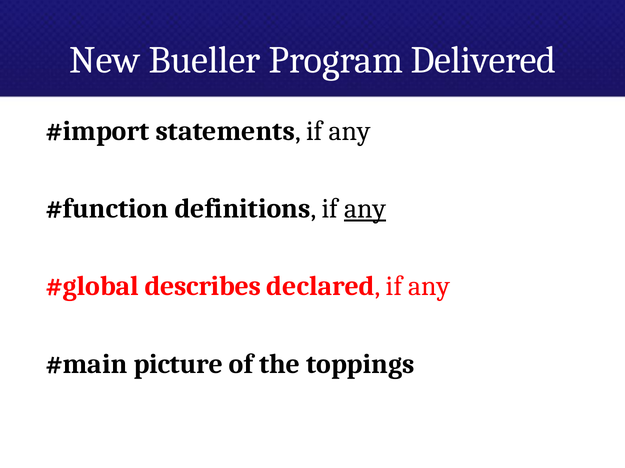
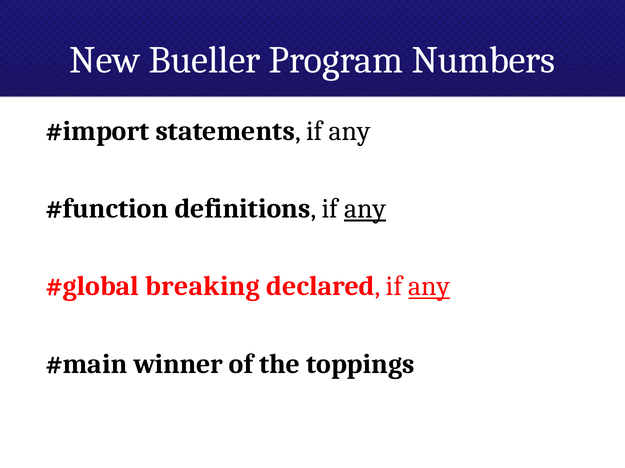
Delivered: Delivered -> Numbers
describes: describes -> breaking
any at (429, 287) underline: none -> present
picture: picture -> winner
